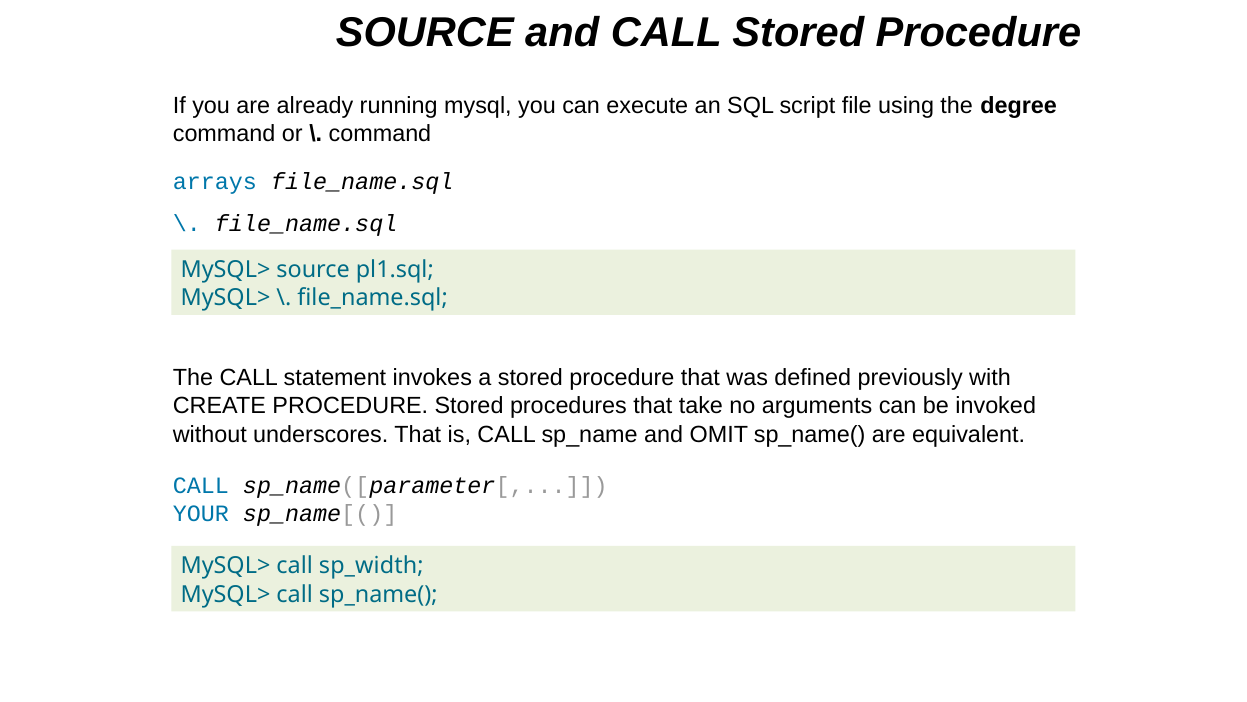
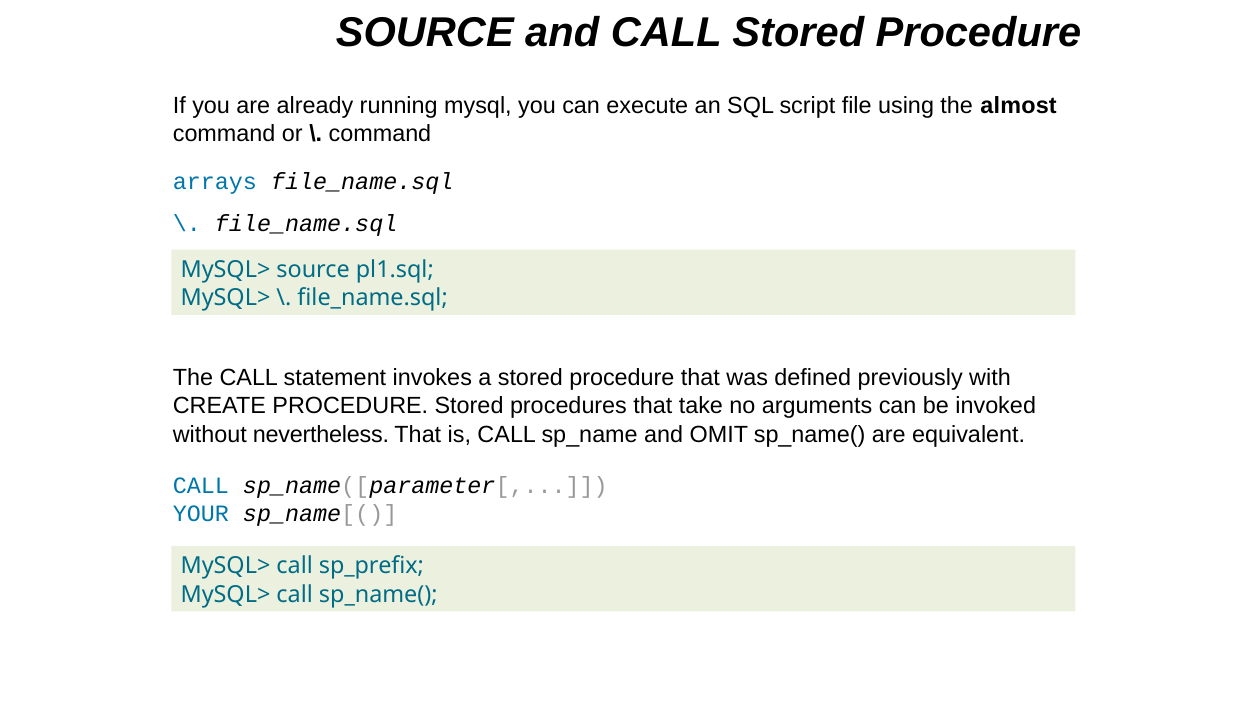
degree: degree -> almost
underscores: underscores -> nevertheless
sp_width: sp_width -> sp_prefix
